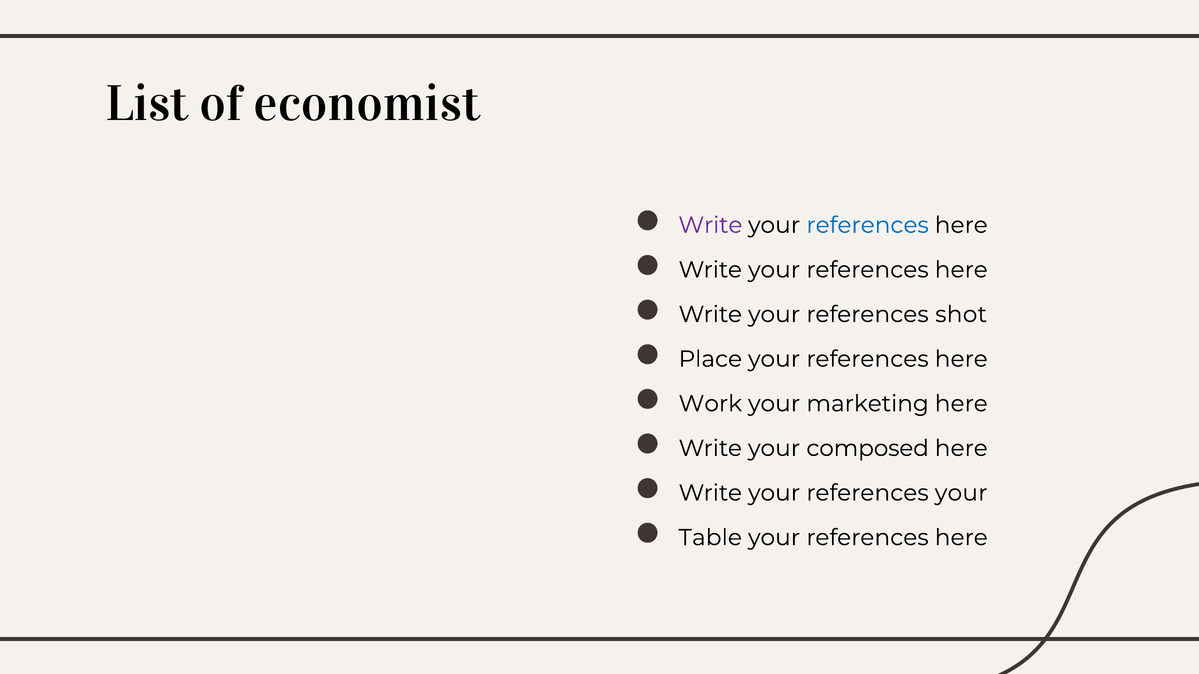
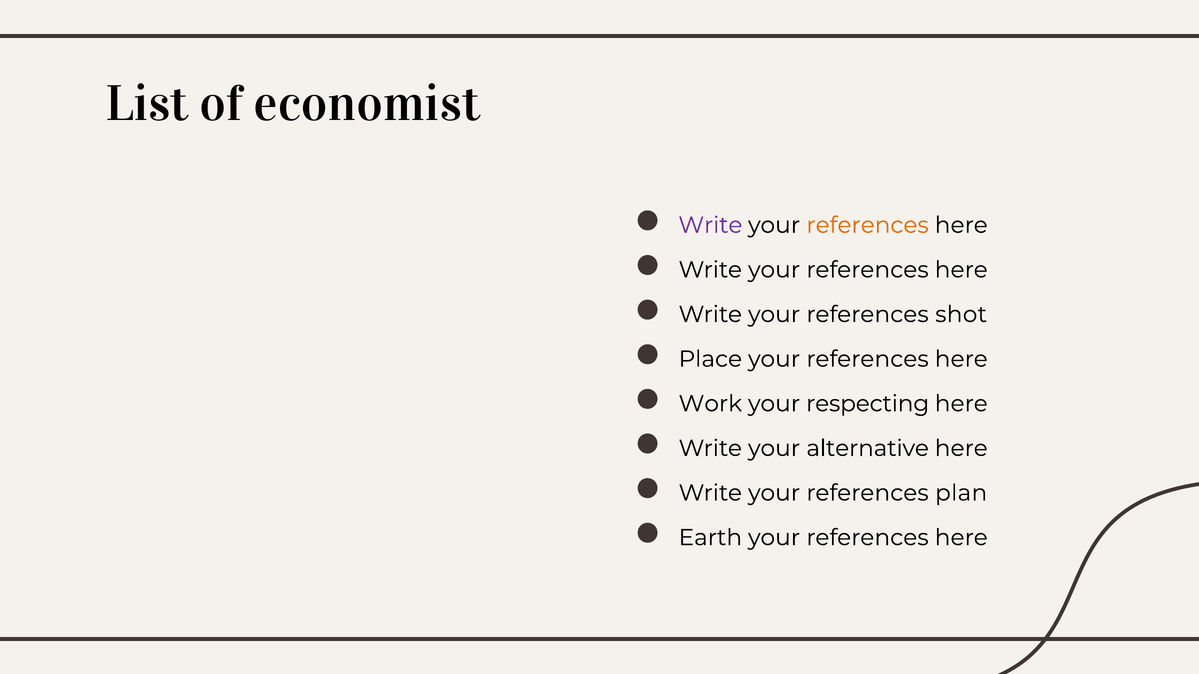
references at (868, 225) colour: blue -> orange
marketing: marketing -> respecting
composed: composed -> alternative
references your: your -> plan
Table: Table -> Earth
